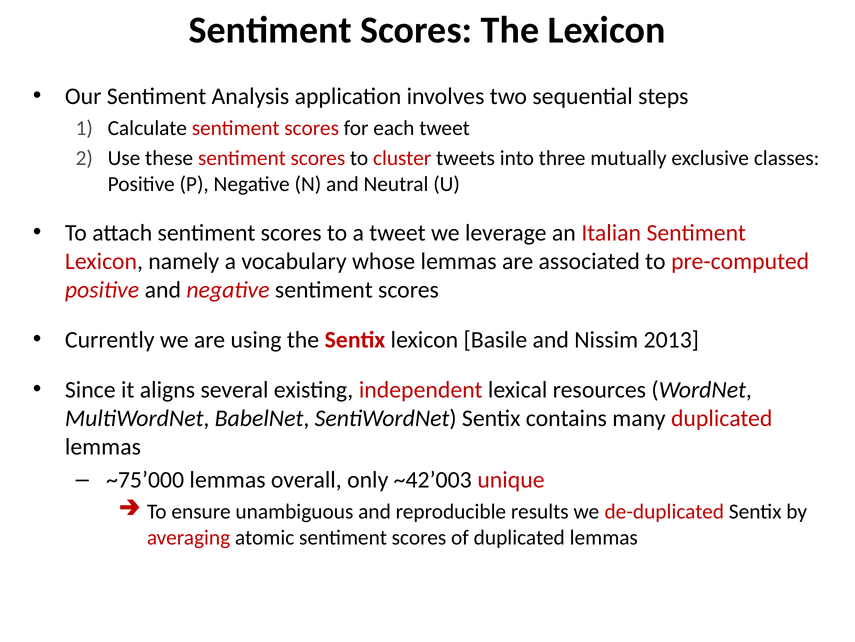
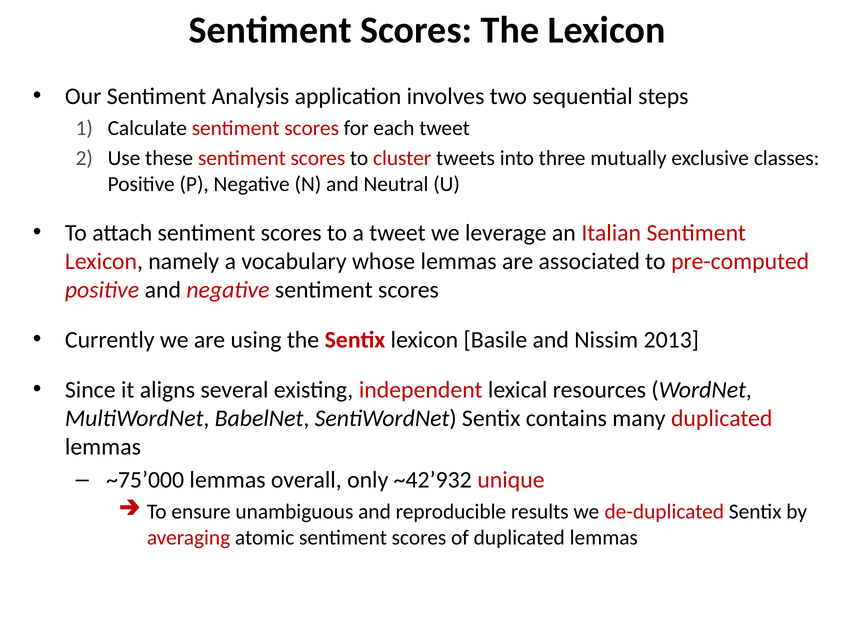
~42’003: ~42’003 -> ~42’932
